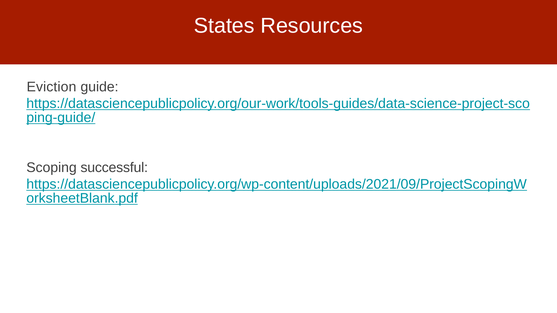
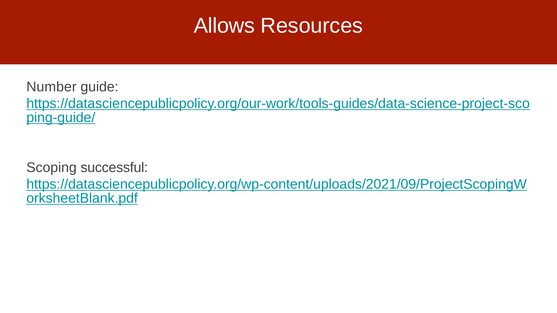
States: States -> Allows
Eviction: Eviction -> Number
